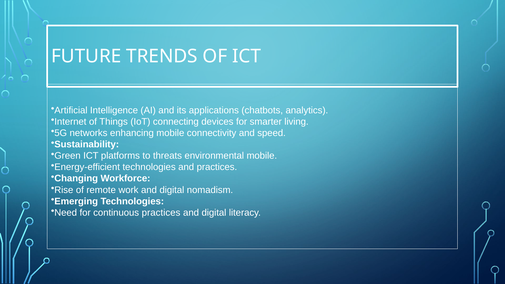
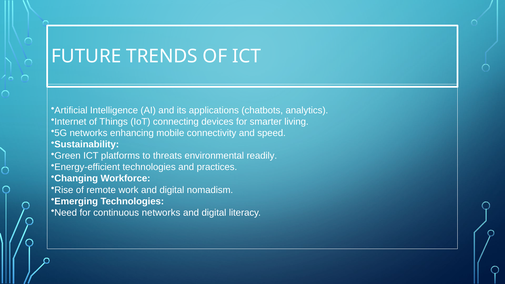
environmental mobile: mobile -> readily
continuous practices: practices -> networks
